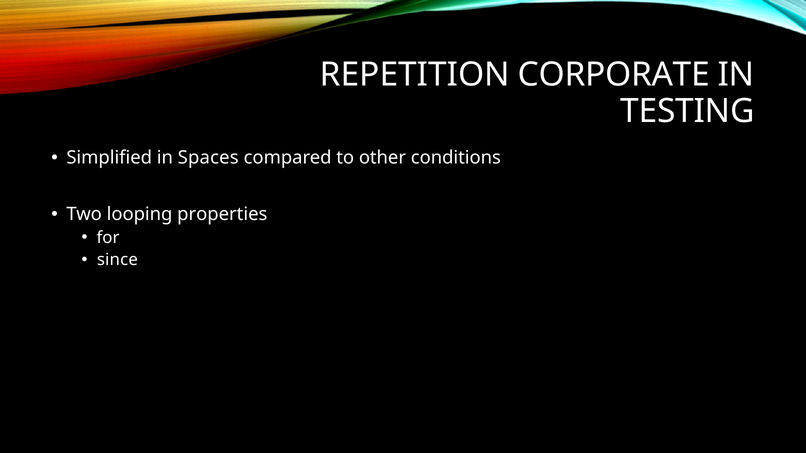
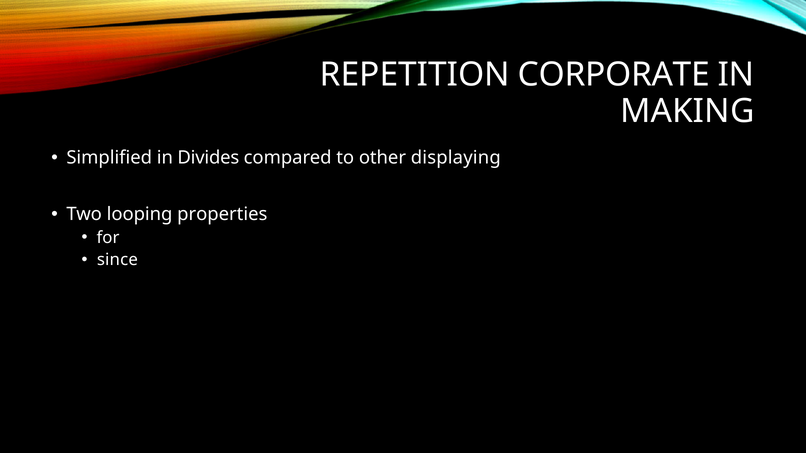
TESTING: TESTING -> MAKING
Spaces: Spaces -> Divides
conditions: conditions -> displaying
